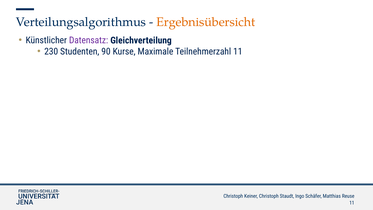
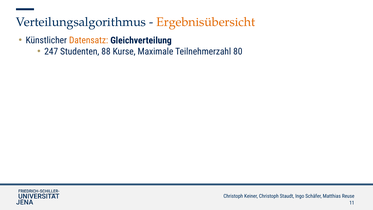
Datensatz colour: purple -> orange
230: 230 -> 247
90: 90 -> 88
Teilnehmerzahl 11: 11 -> 80
